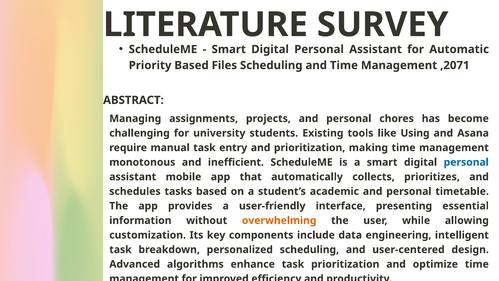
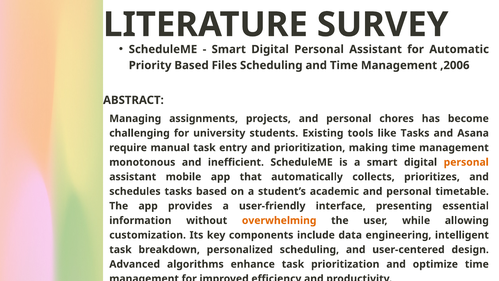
,2071: ,2071 -> ,2006
like Using: Using -> Tasks
personal at (466, 162) colour: blue -> orange
